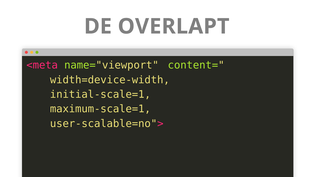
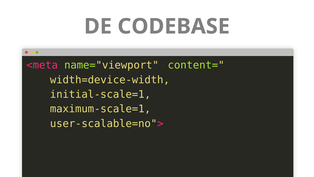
OVERLAPT: OVERLAPT -> CODEBASE
